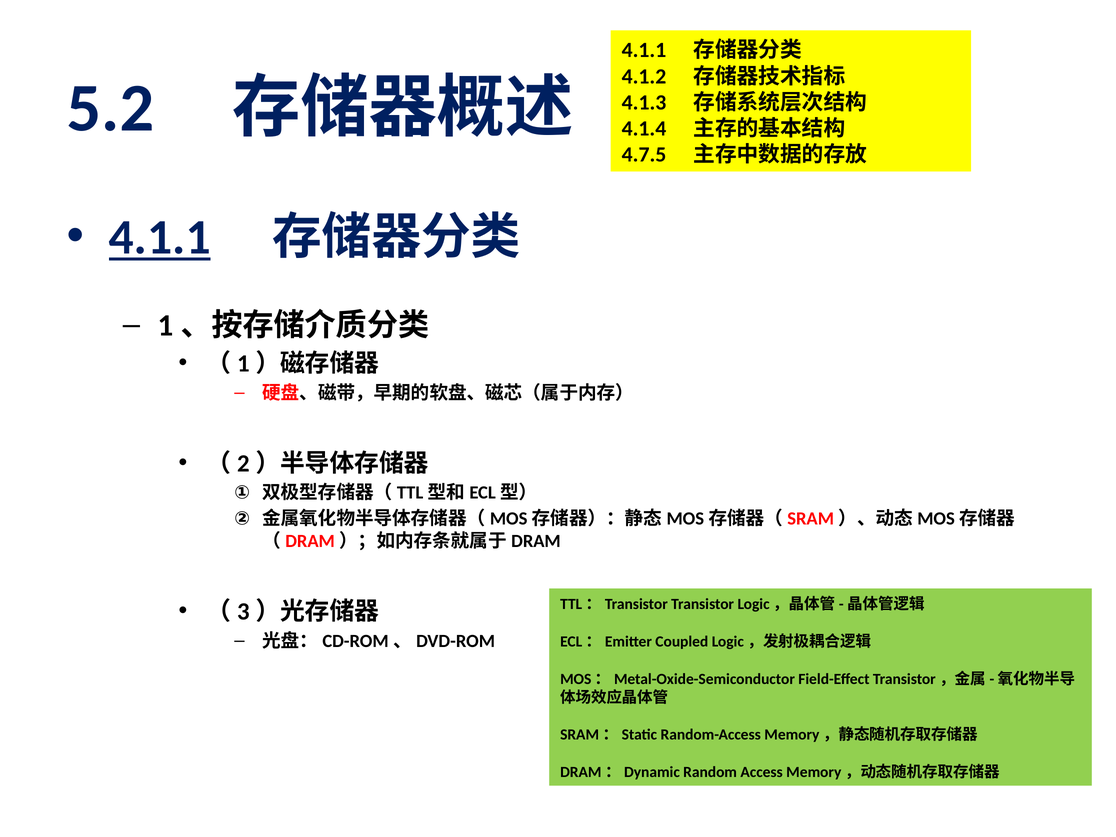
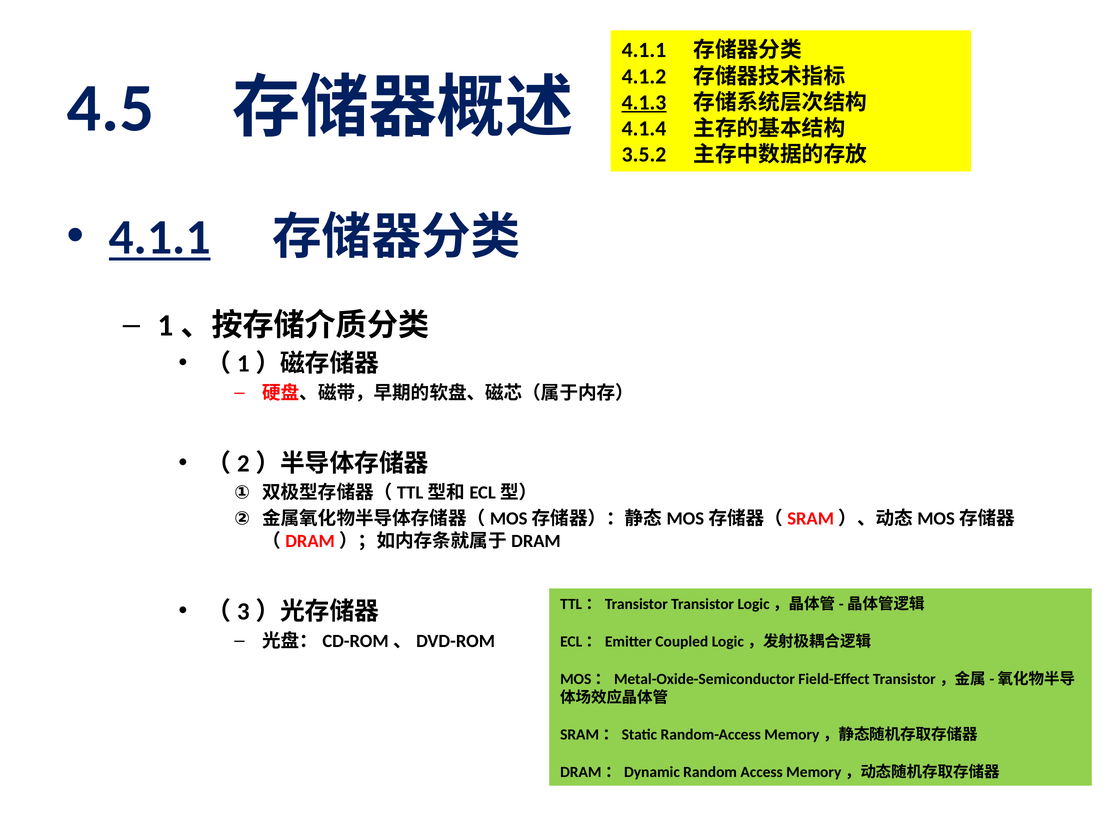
5.2: 5.2 -> 4.5
4.1.3 underline: none -> present
4.7.5: 4.7.5 -> 3.5.2
